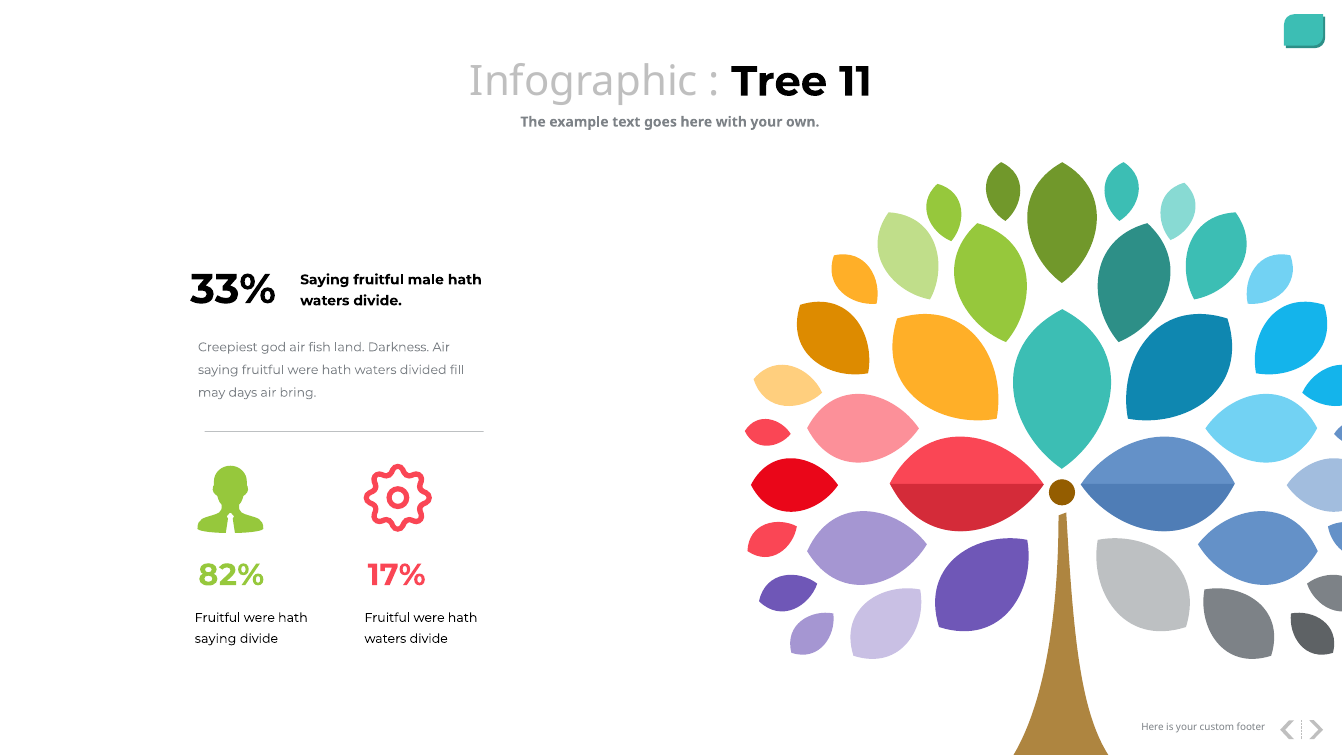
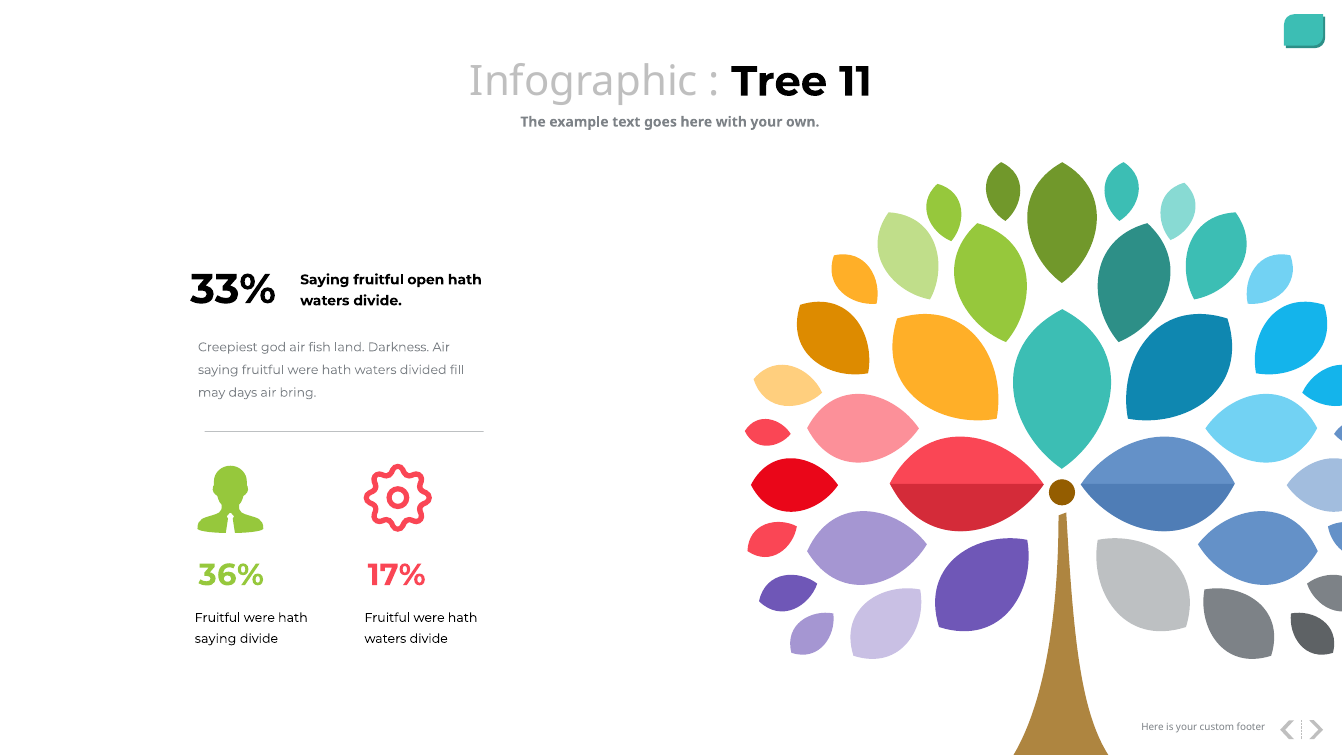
male: male -> open
82%: 82% -> 36%
